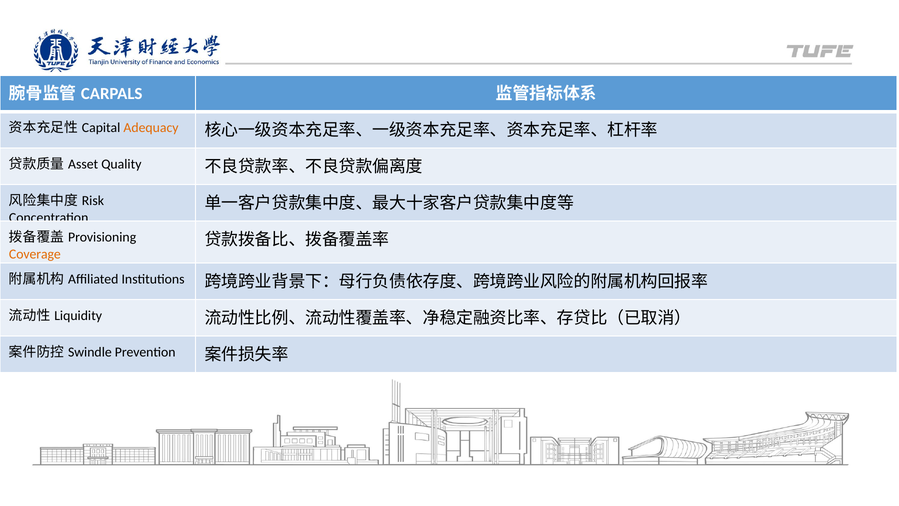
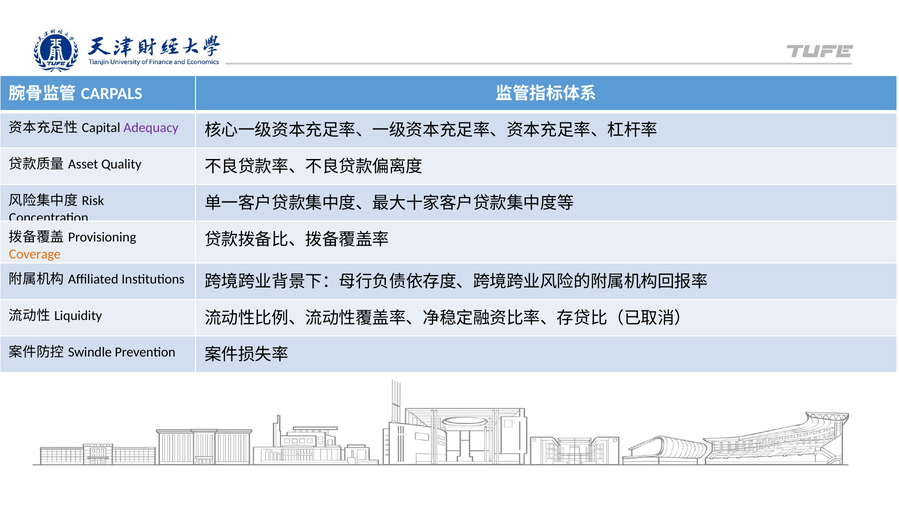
Adequacy colour: orange -> purple
